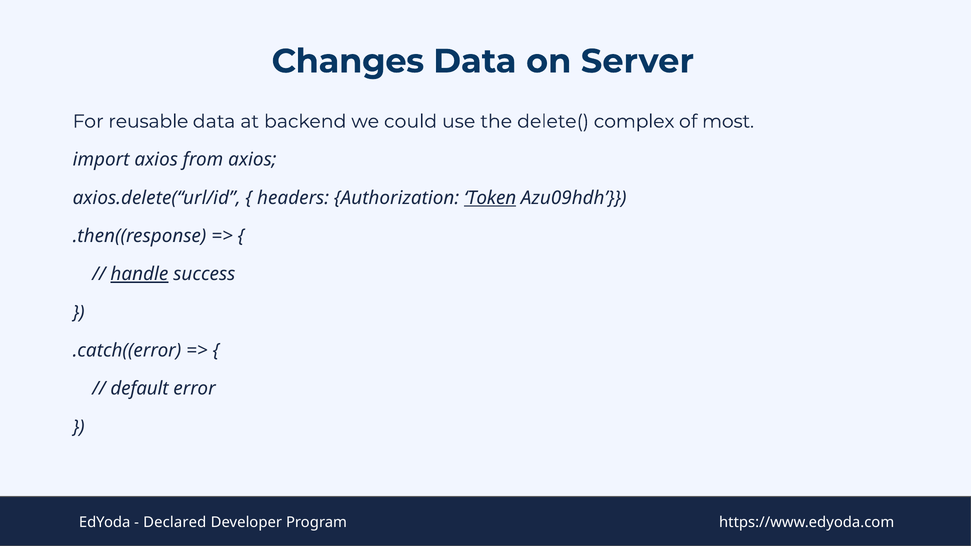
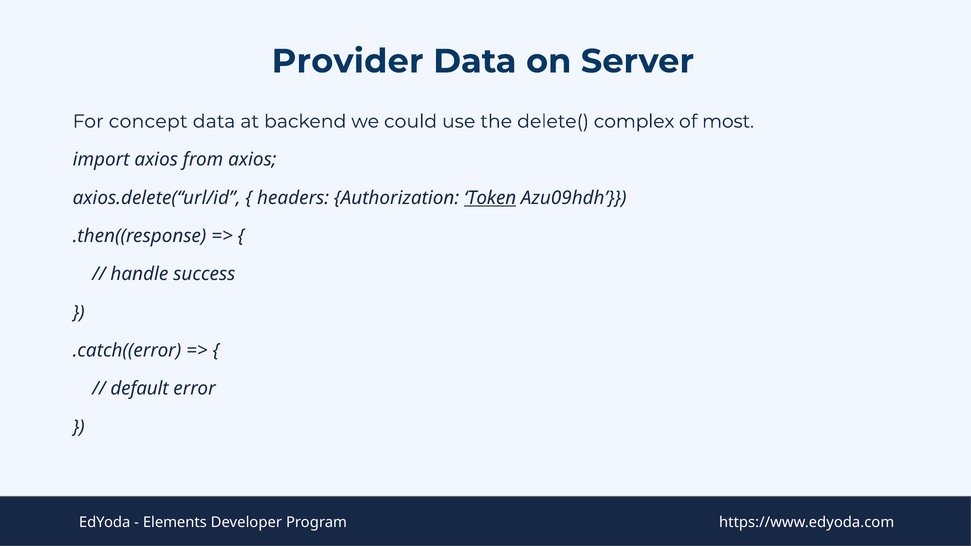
Changes: Changes -> Provider
reusable: reusable -> concept
handle underline: present -> none
Declared: Declared -> Elements
